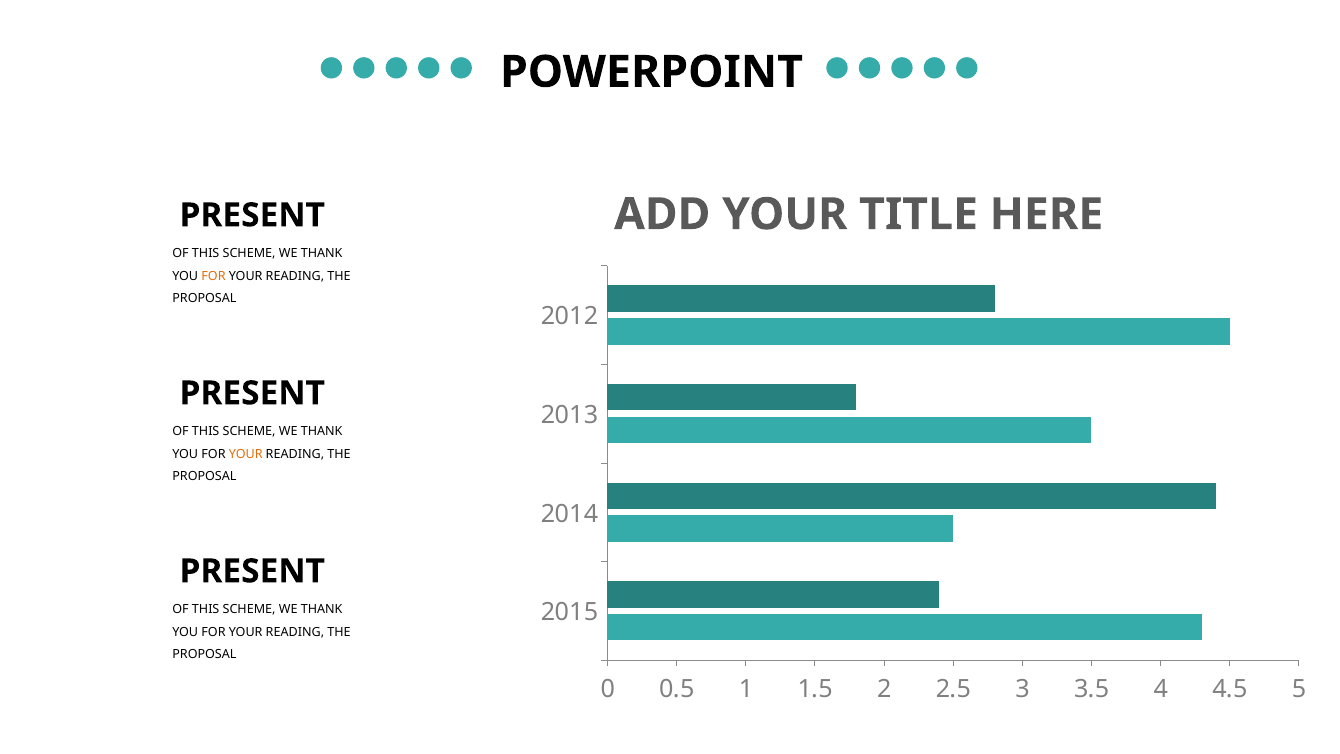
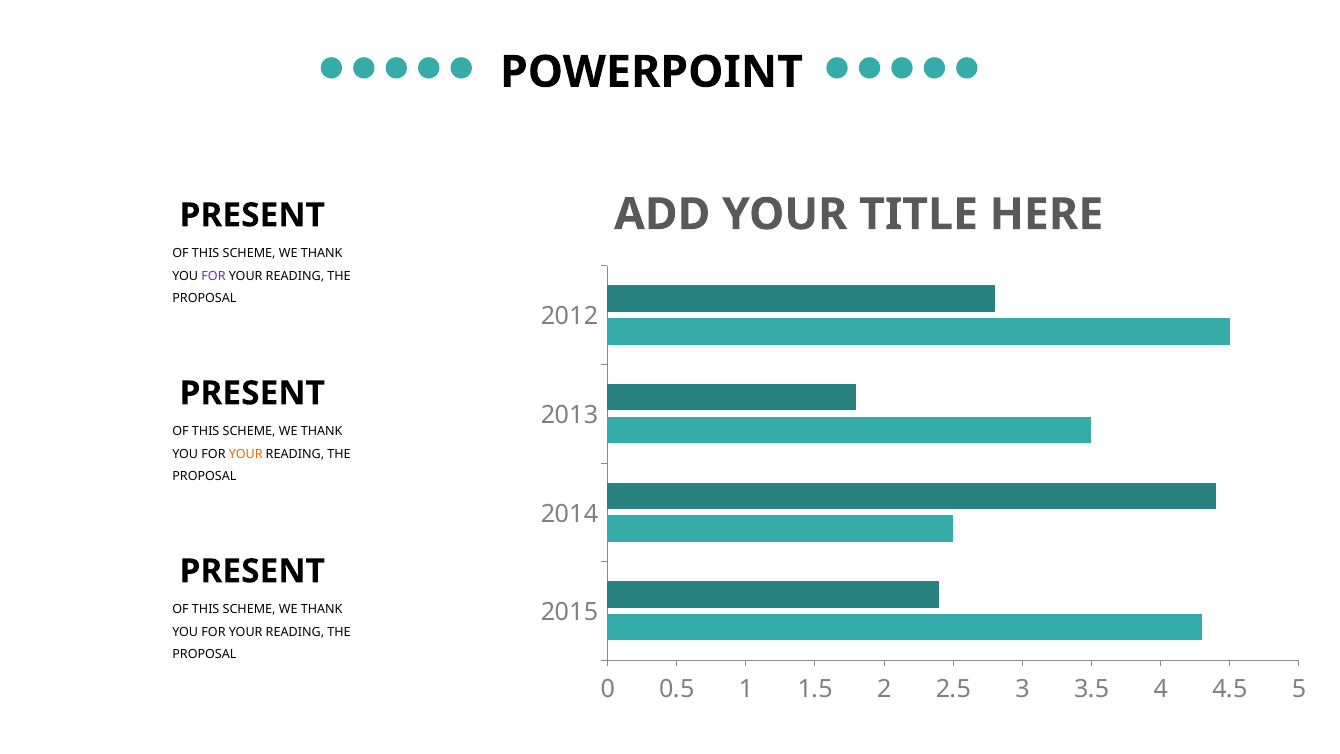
FOR at (213, 276) colour: orange -> purple
